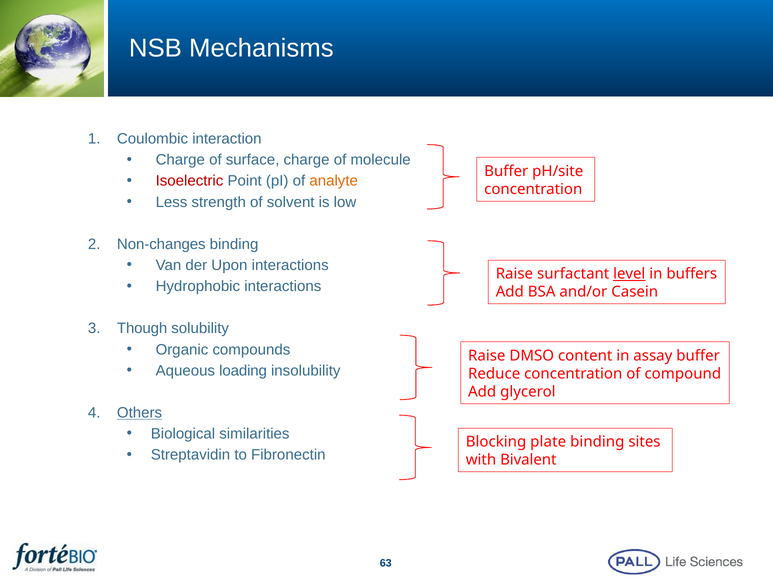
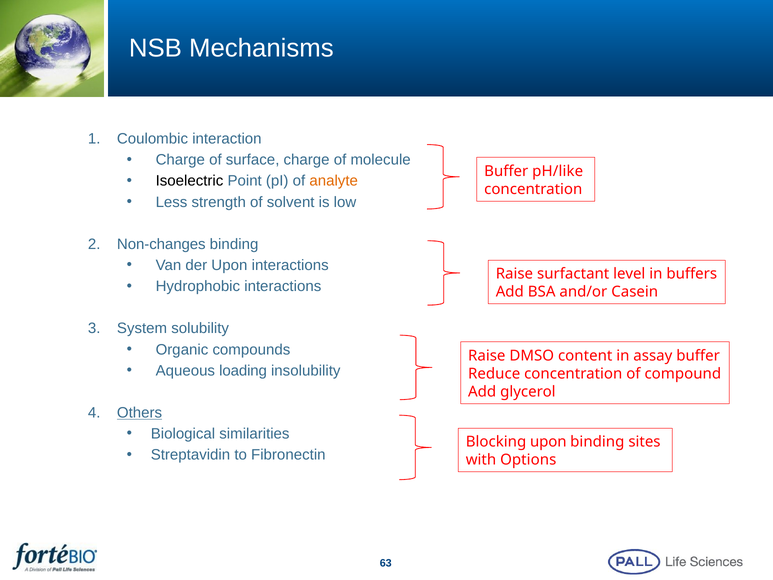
pH/site: pH/site -> pH/like
Isoelectric colour: red -> black
level underline: present -> none
Though: Though -> System
Blocking plate: plate -> upon
Bivalent: Bivalent -> Options
